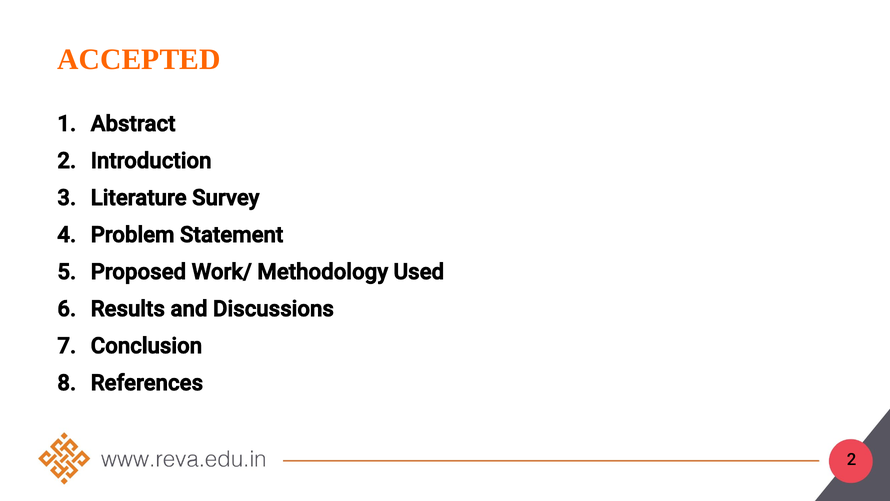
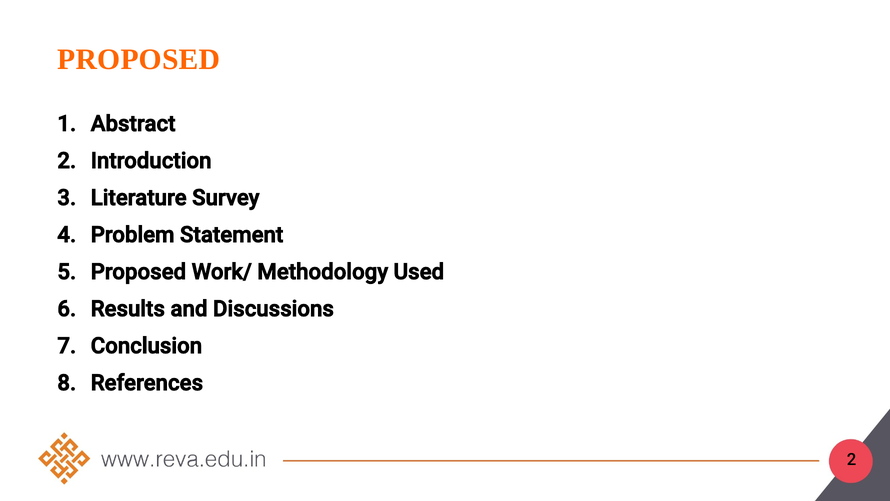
ACCEPTED at (139, 59): ACCEPTED -> PROPOSED
